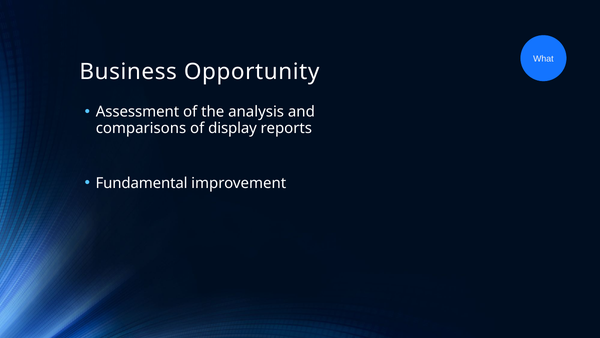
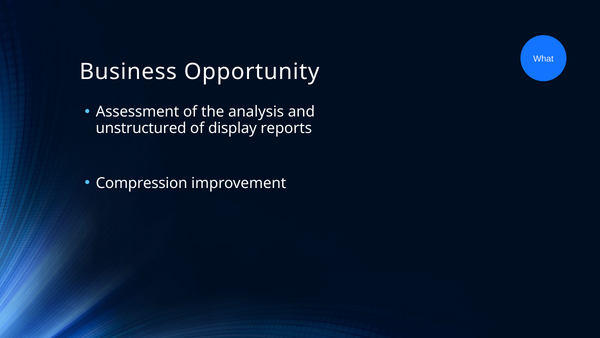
comparisons: comparisons -> unstructured
Fundamental: Fundamental -> Compression
